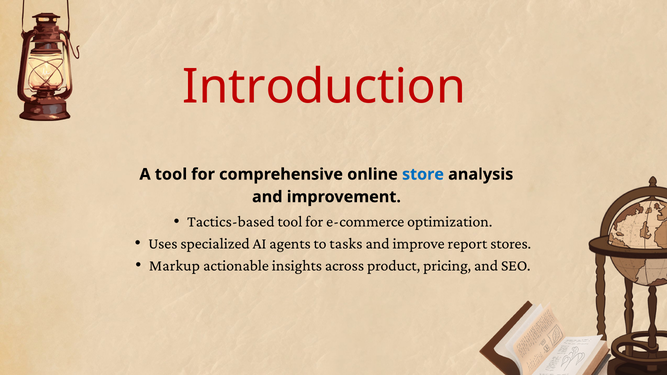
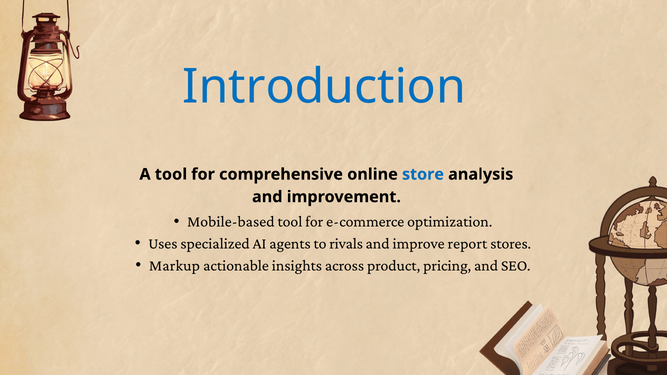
Introduction colour: red -> blue
Tactics-based: Tactics-based -> Mobile-based
tasks: tasks -> rivals
